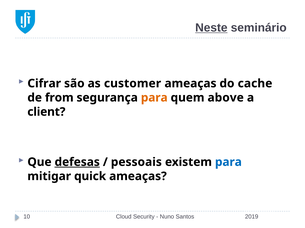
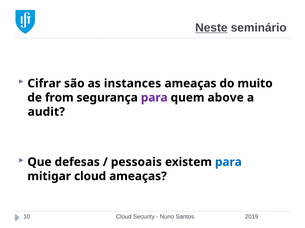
customer: customer -> instances
cache: cache -> muito
para at (154, 98) colour: orange -> purple
client: client -> audit
defesas underline: present -> none
mitigar quick: quick -> cloud
